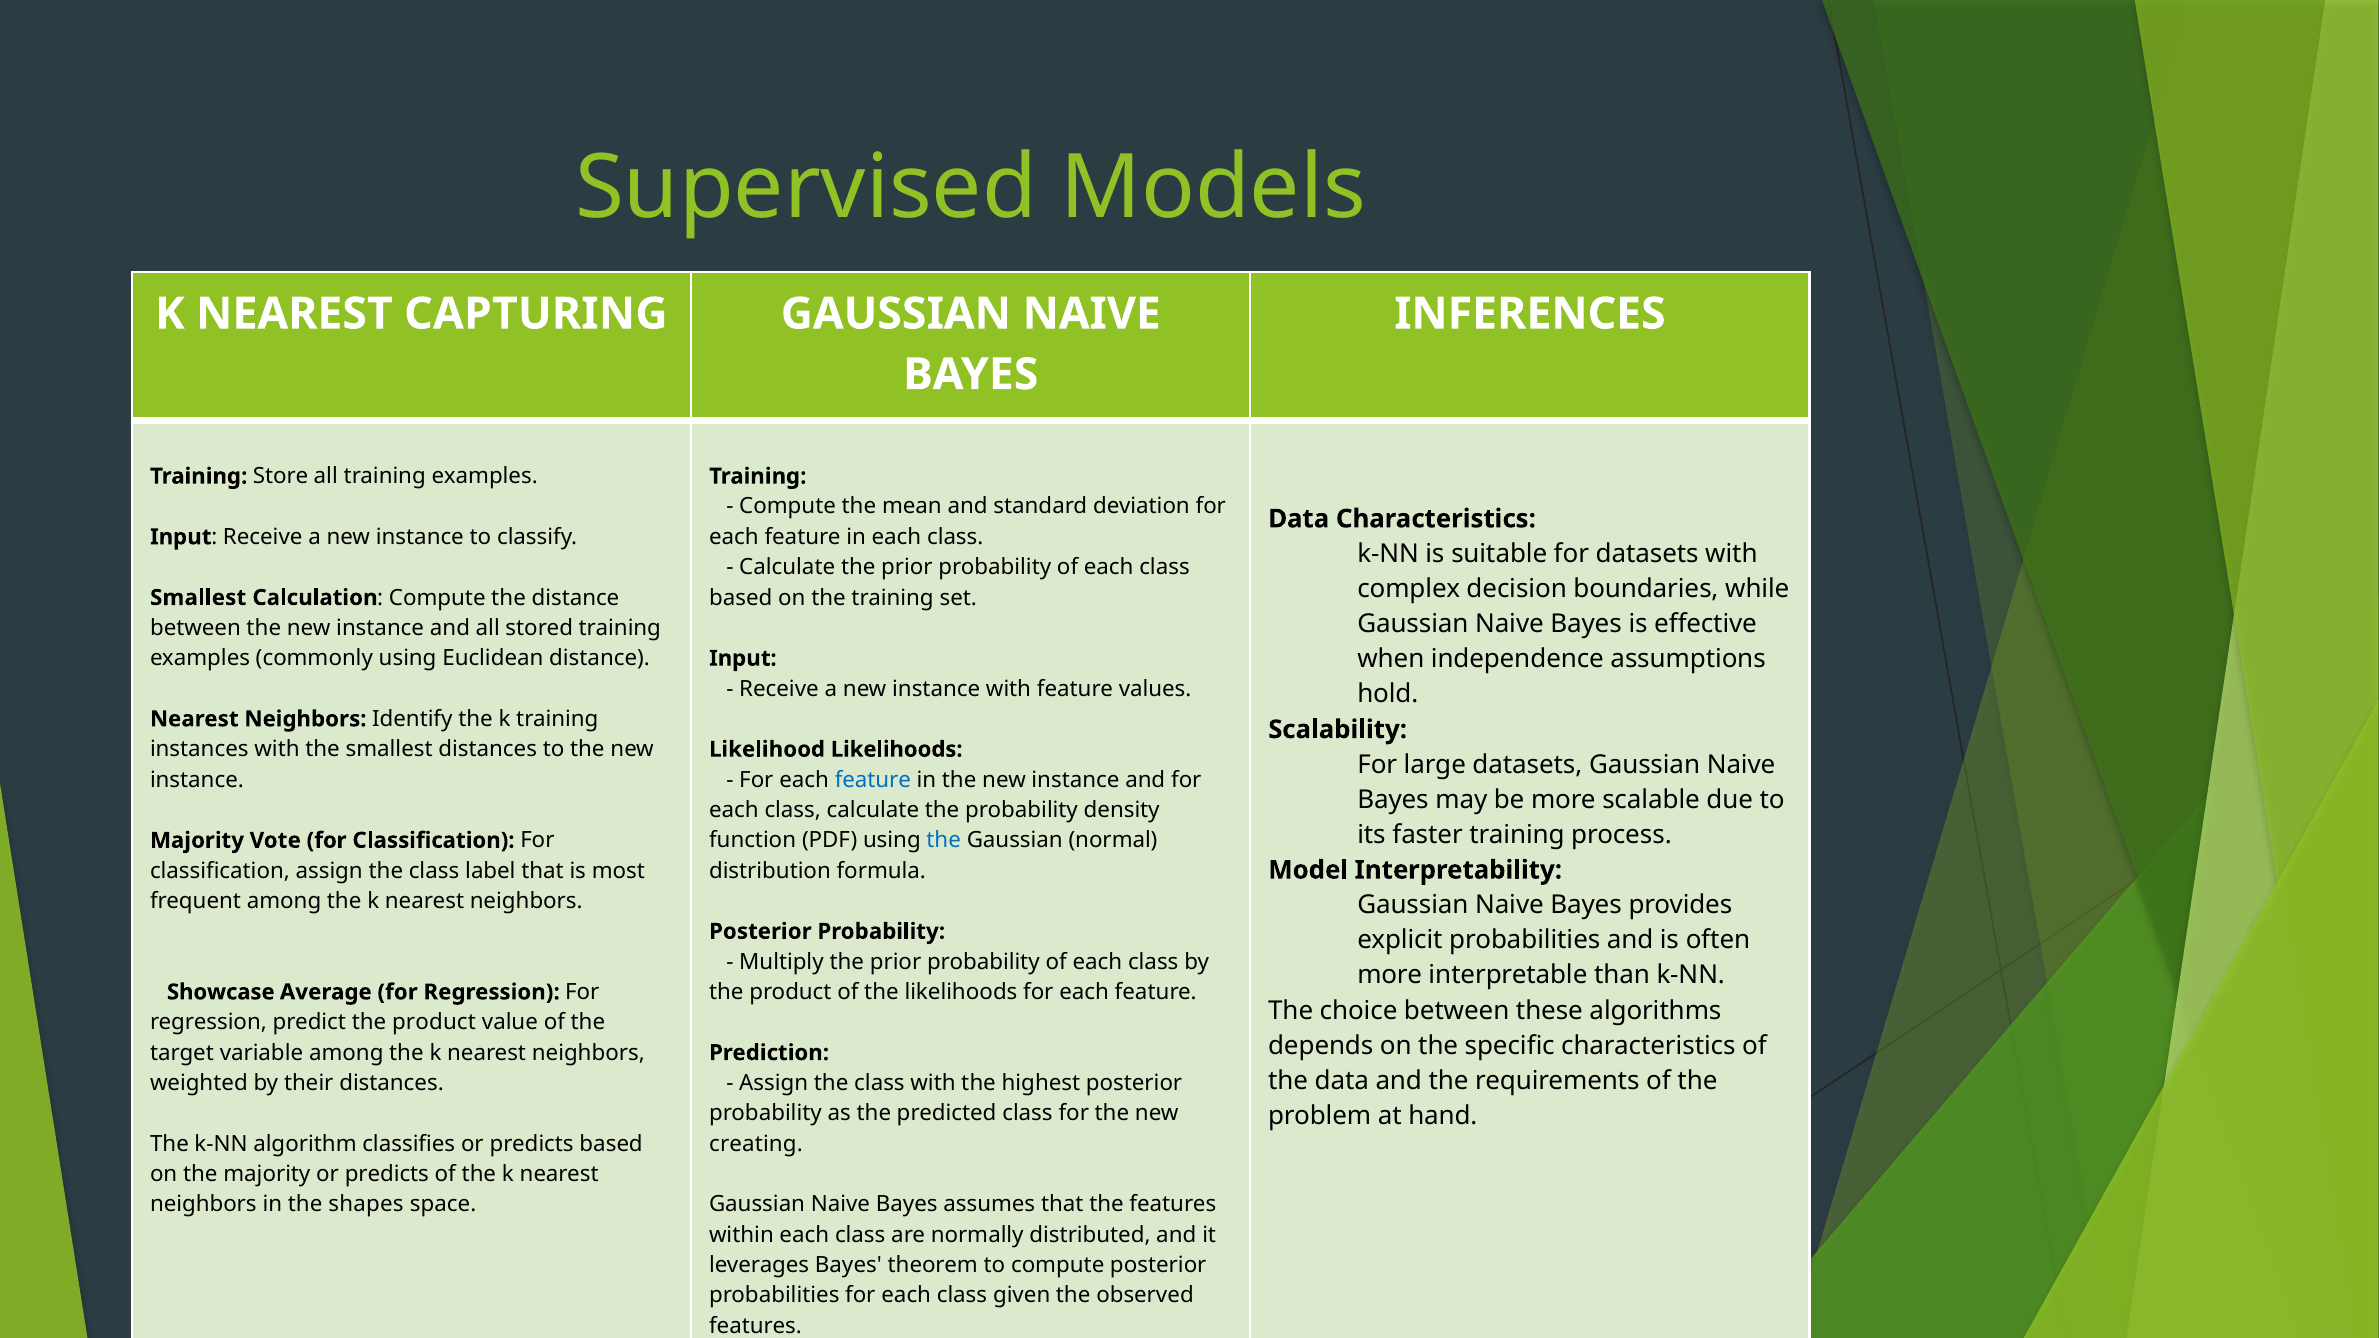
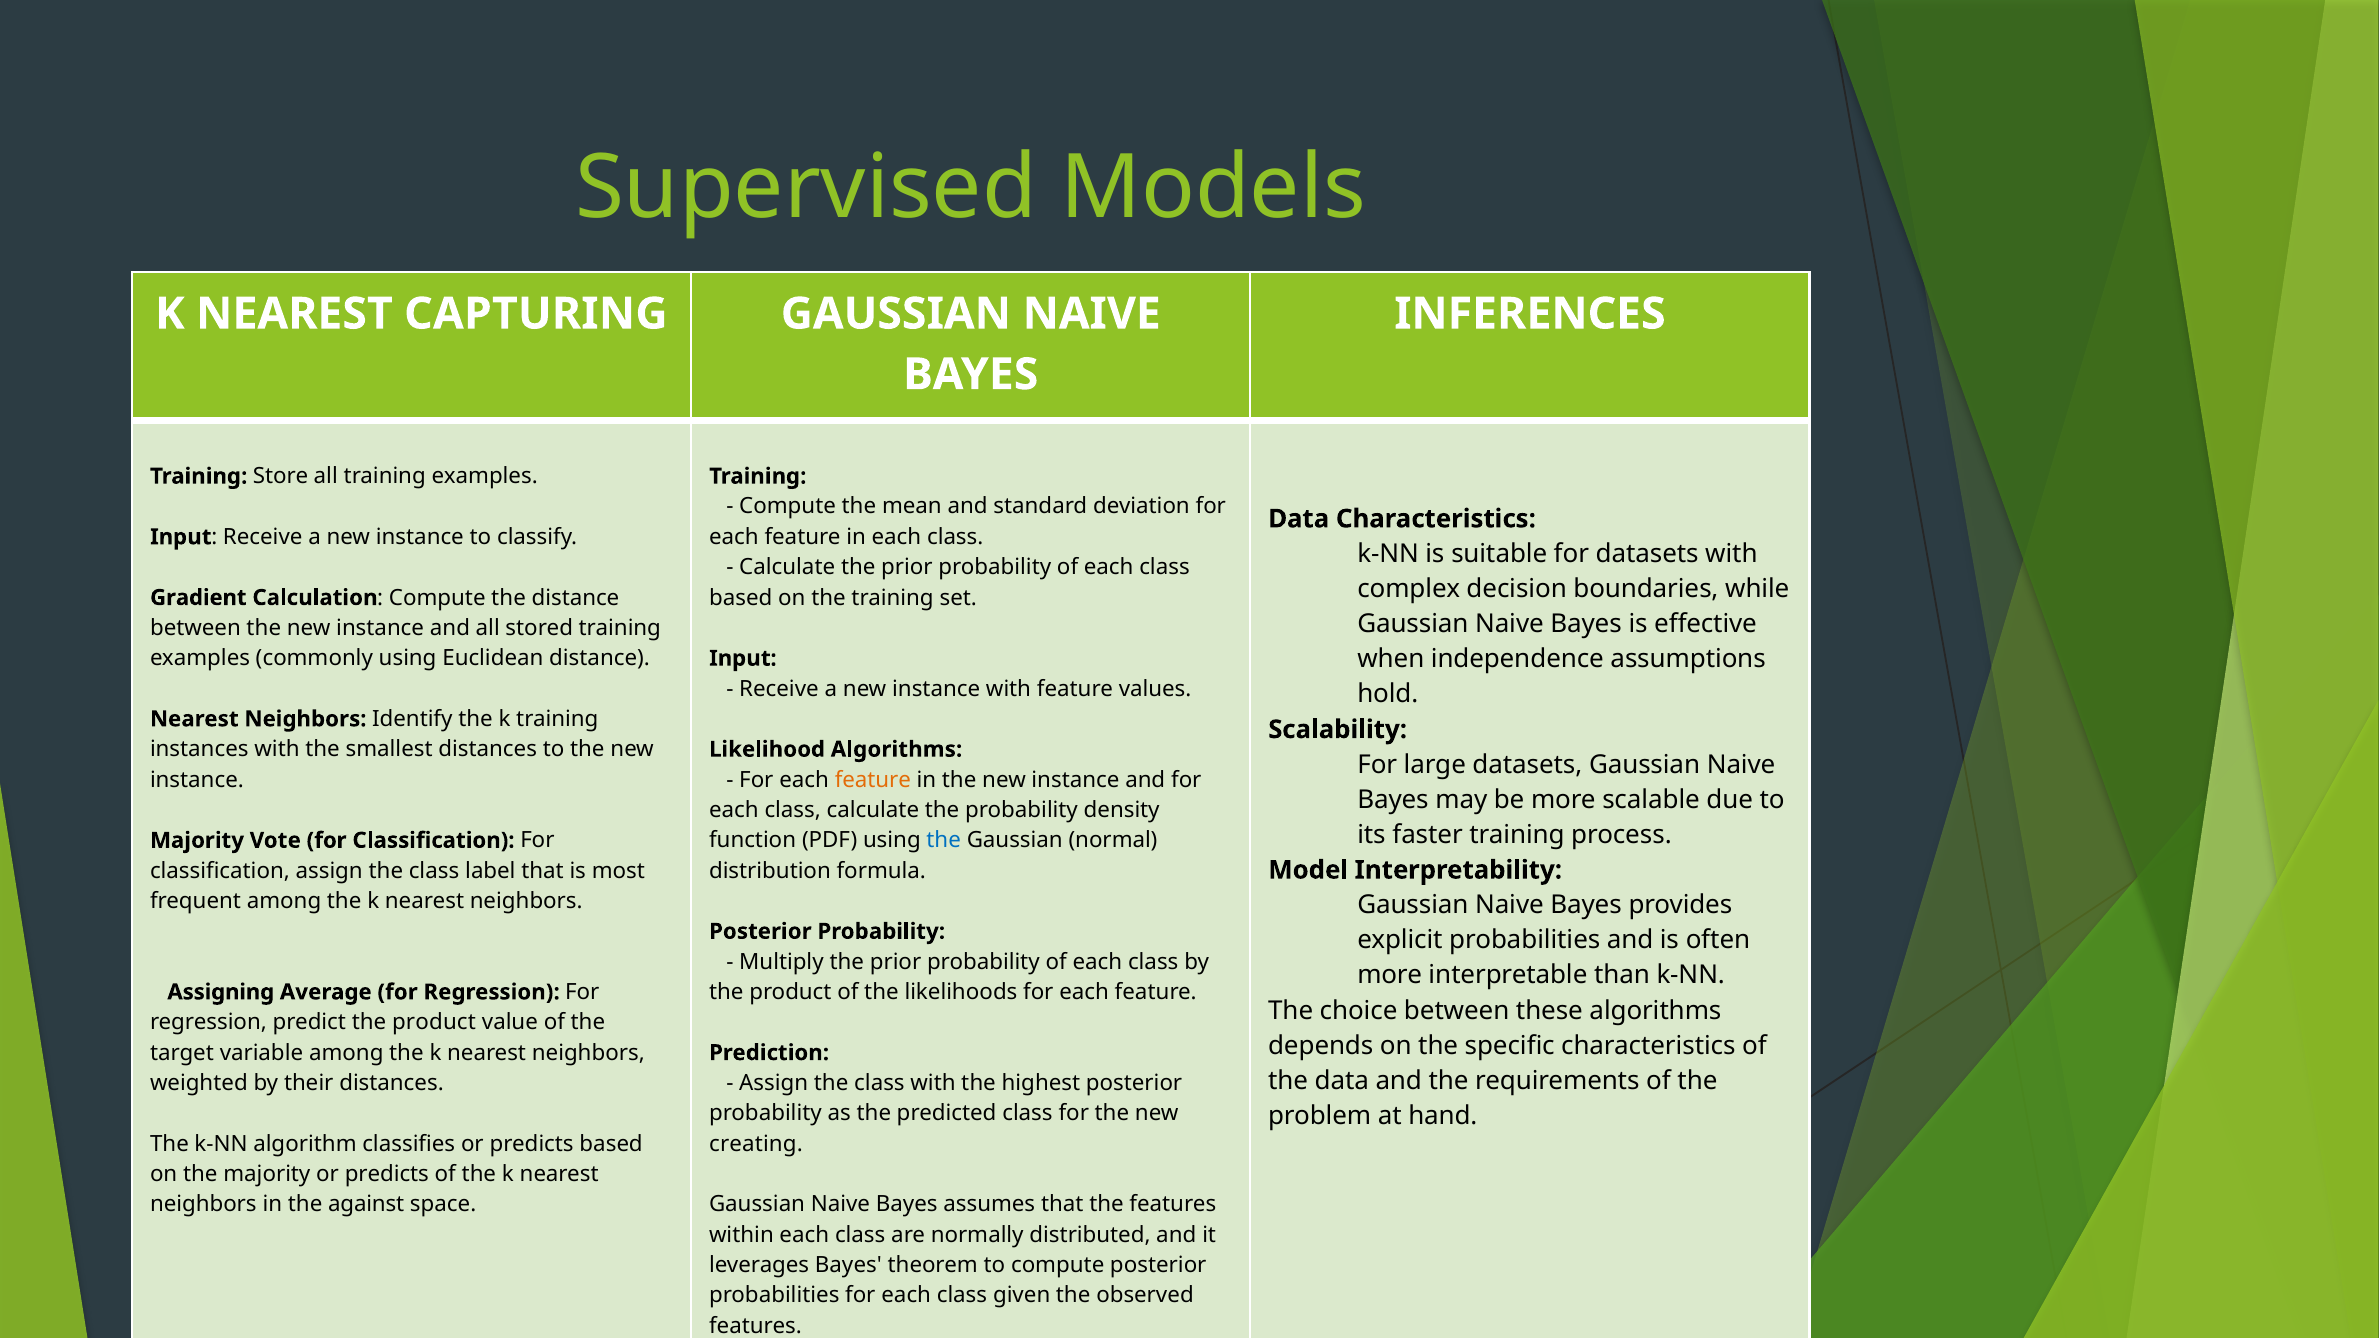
Smallest at (198, 598): Smallest -> Gradient
Likelihood Likelihoods: Likelihoods -> Algorithms
feature at (873, 780) colour: blue -> orange
Showcase: Showcase -> Assigning
shapes: shapes -> against
